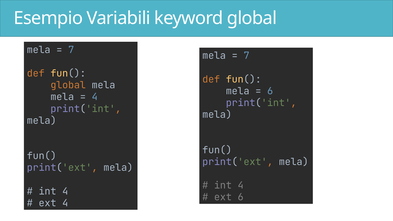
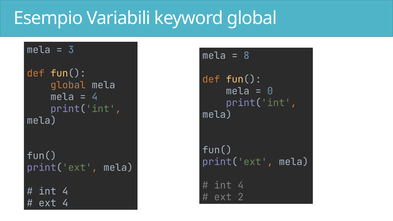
7 at (71, 50): 7 -> 3
7 at (247, 56): 7 -> 8
6 at (270, 91): 6 -> 0
ext 6: 6 -> 2
